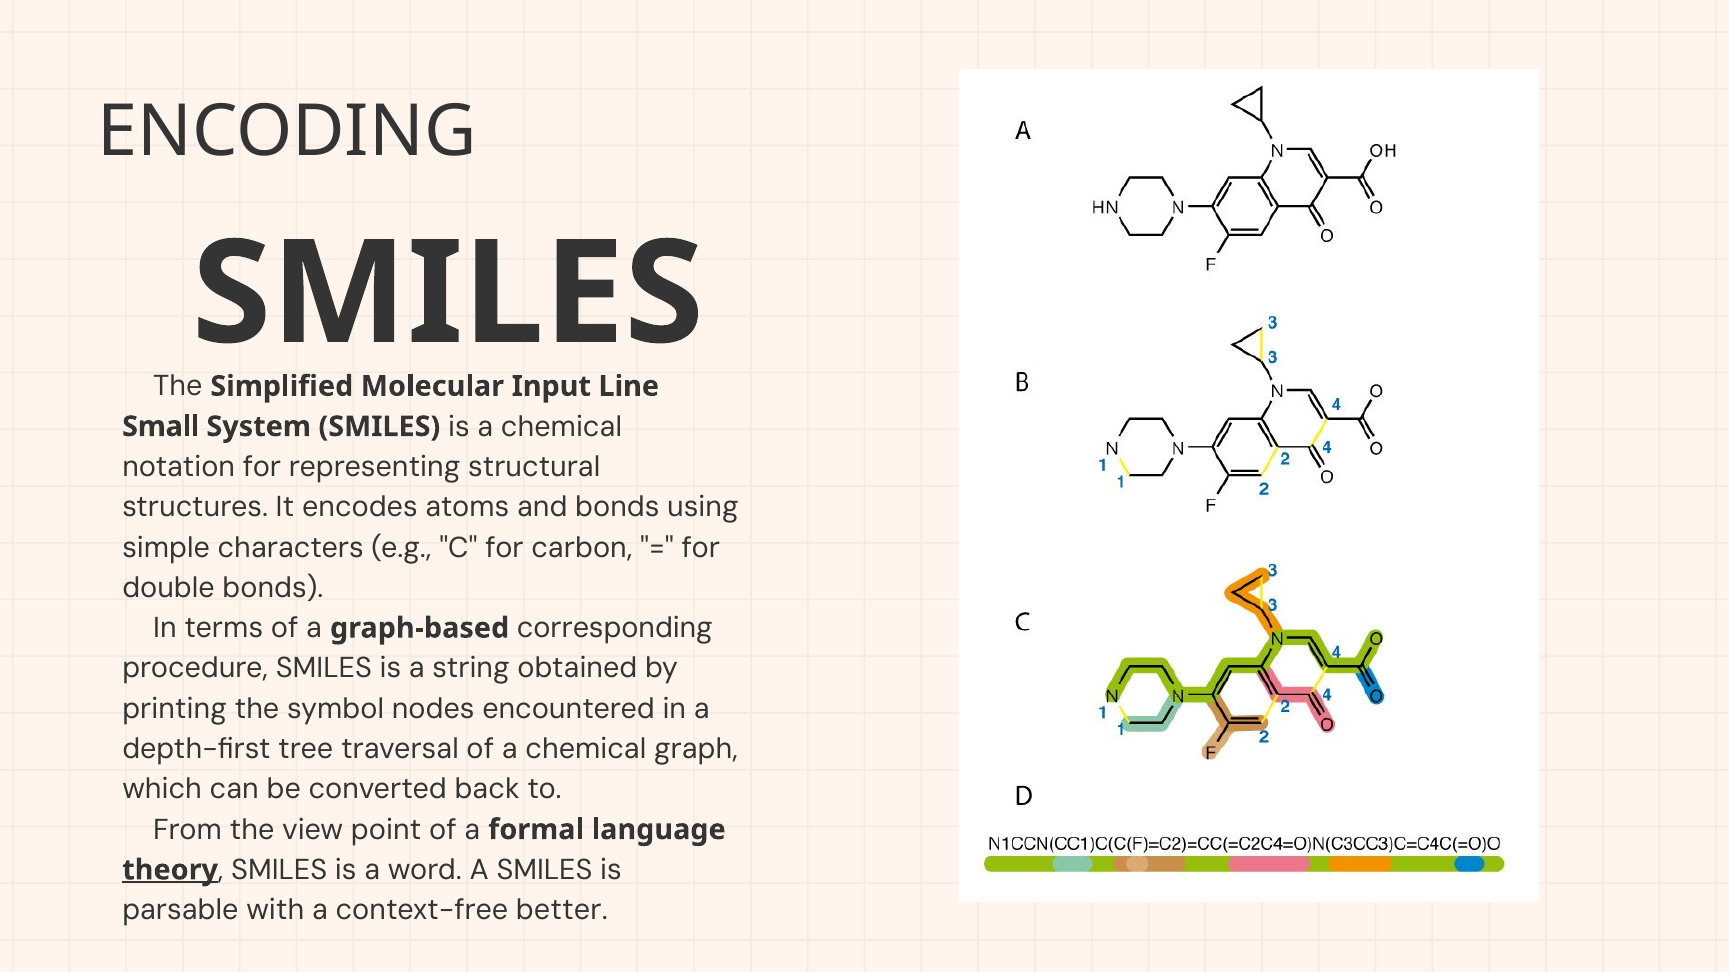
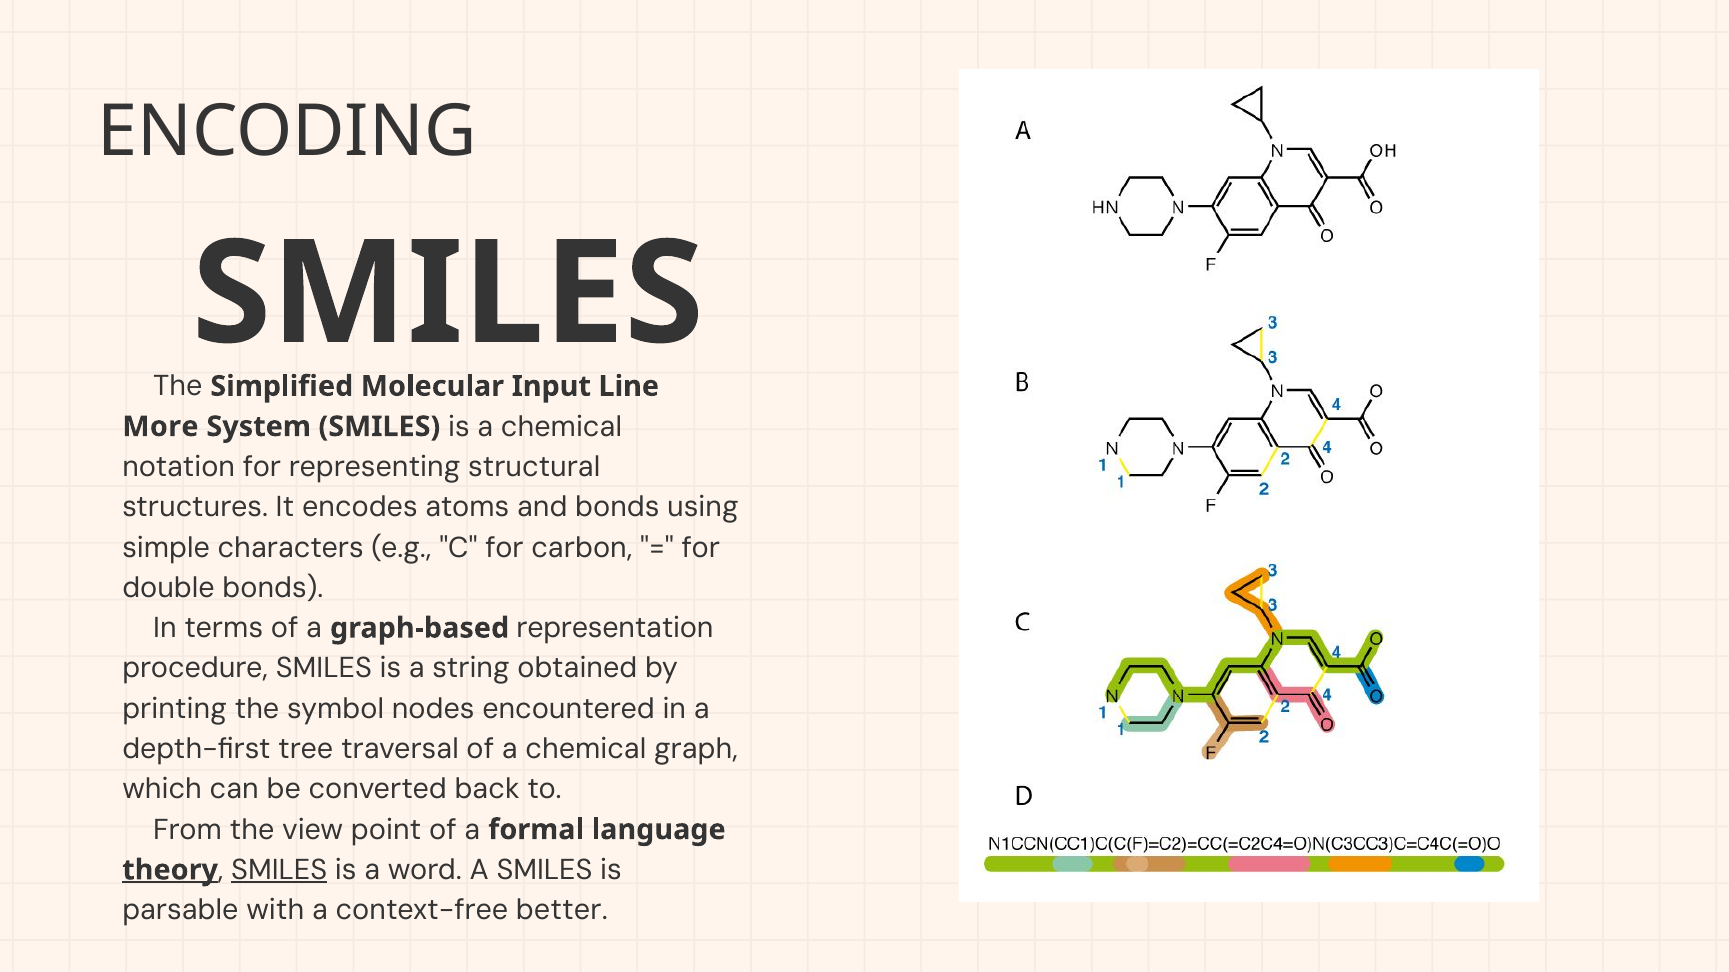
Small: Small -> More
corresponding: corresponding -> representation
SMILES at (279, 870) underline: none -> present
